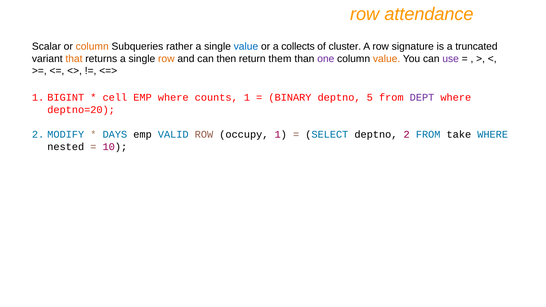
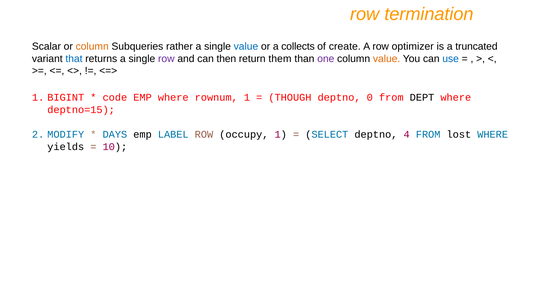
attendance: attendance -> termination
cluster: cluster -> create
signature: signature -> optimizer
that colour: orange -> blue
row at (166, 59) colour: orange -> purple
use colour: purple -> blue
cell: cell -> code
counts: counts -> rownum
BINARY: BINARY -> THOUGH
5: 5 -> 0
DEPT colour: purple -> black
deptno=20: deptno=20 -> deptno=15
VALID: VALID -> LABEL
deptno 2: 2 -> 4
take: take -> lost
nested: nested -> yields
